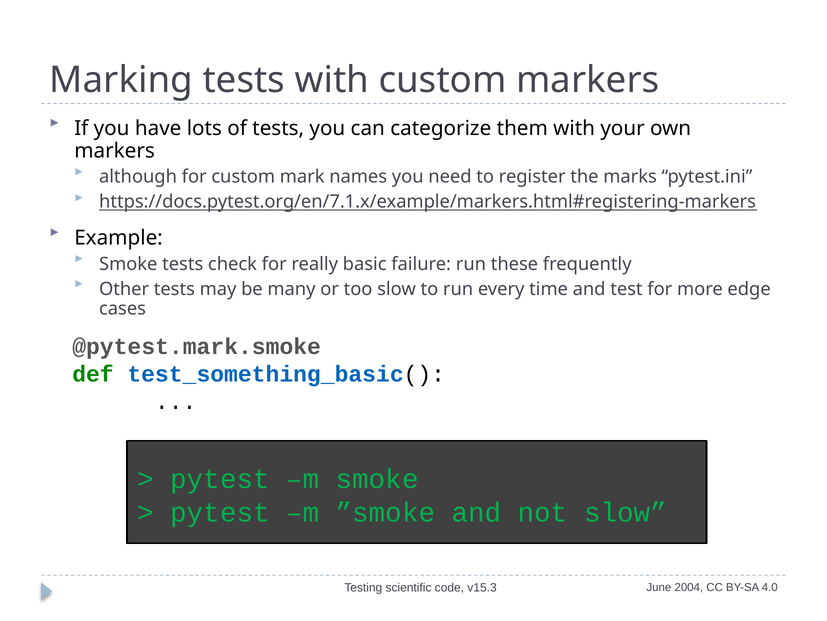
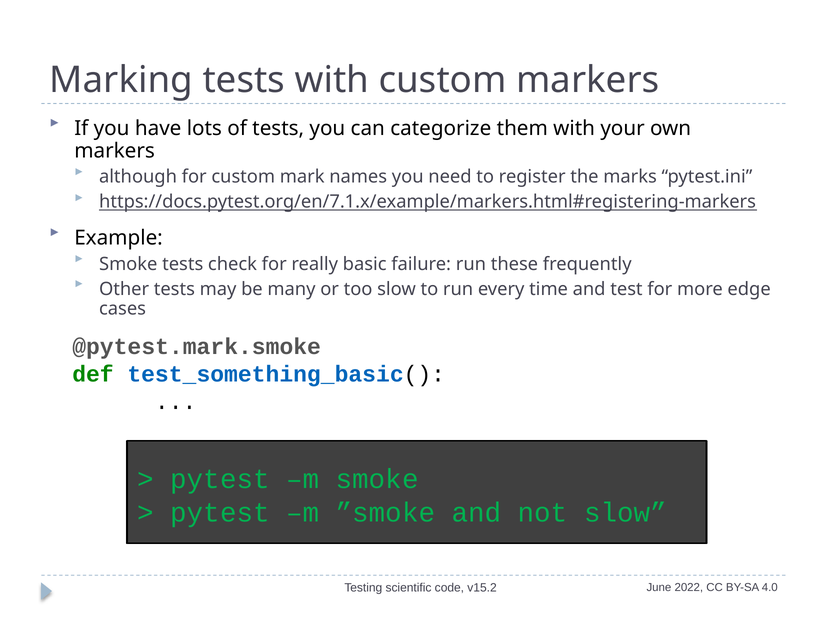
2004: 2004 -> 2022
v15.3: v15.3 -> v15.2
